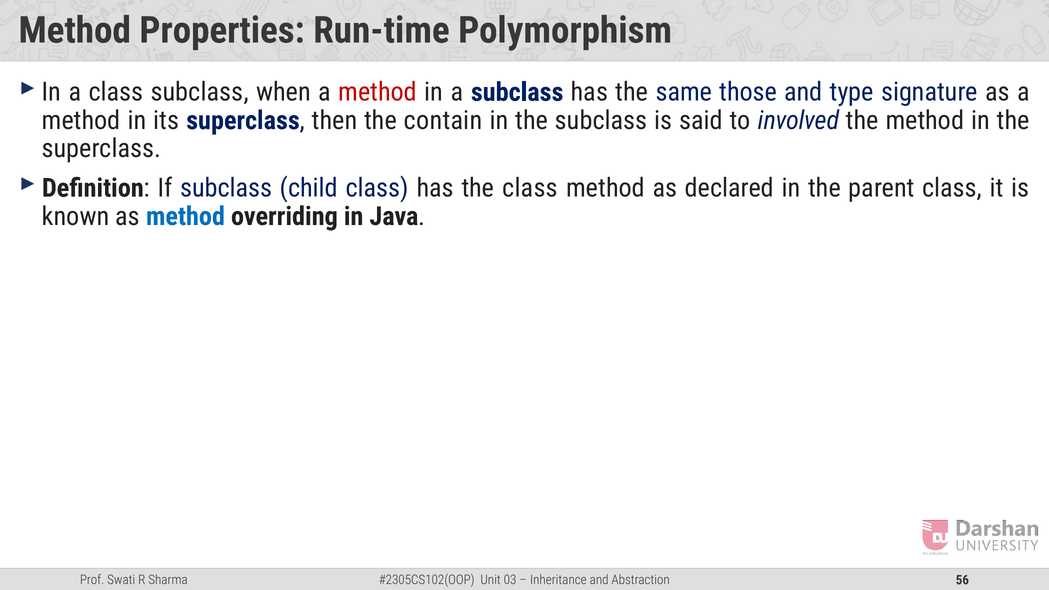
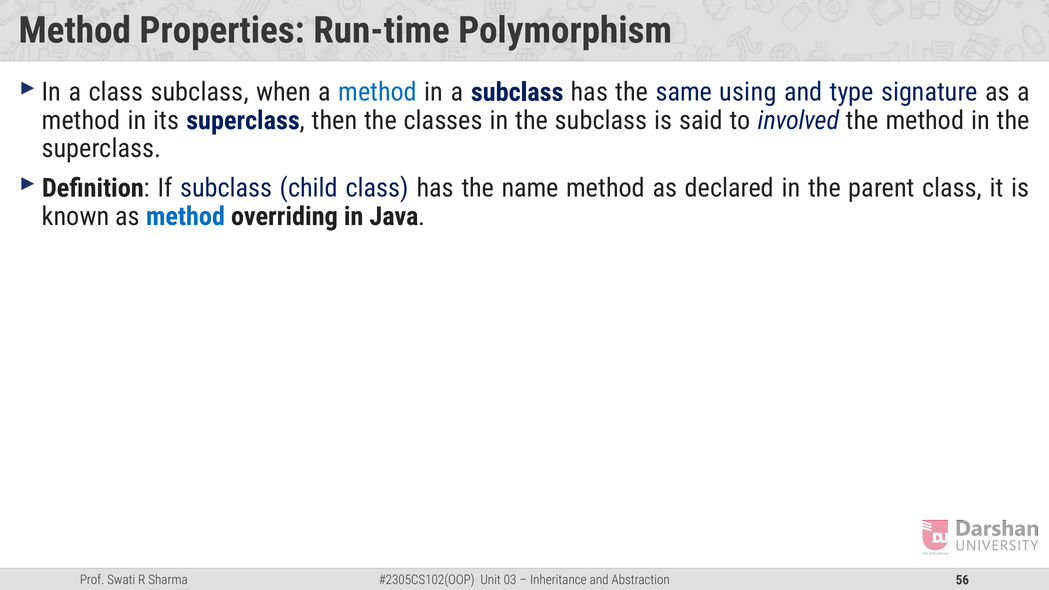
method at (378, 92) colour: red -> blue
those: those -> using
contain: contain -> classes
the class: class -> name
